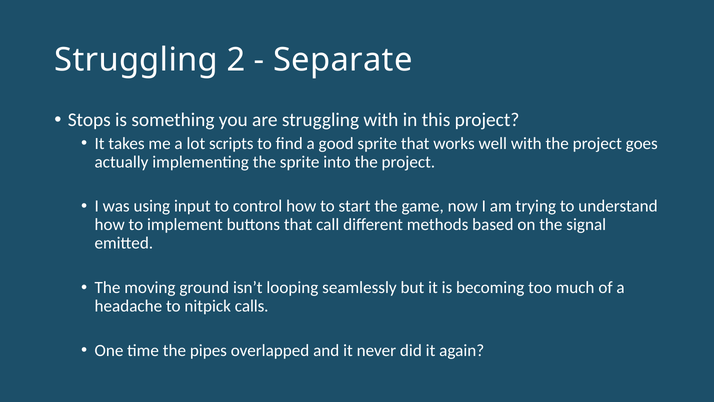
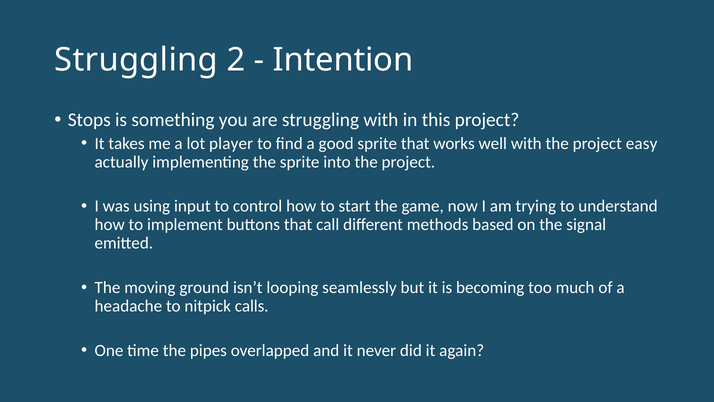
Separate: Separate -> Intention
scripts: scripts -> player
goes: goes -> easy
